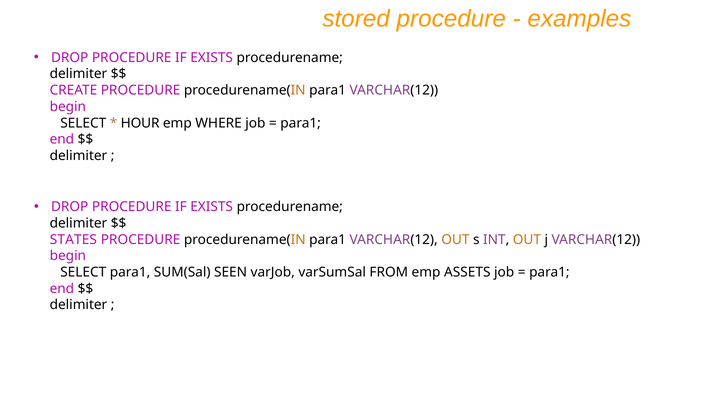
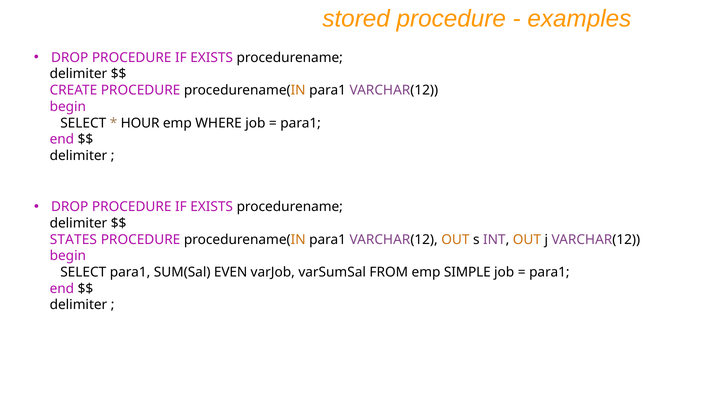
SEEN: SEEN -> EVEN
ASSETS: ASSETS -> SIMPLE
